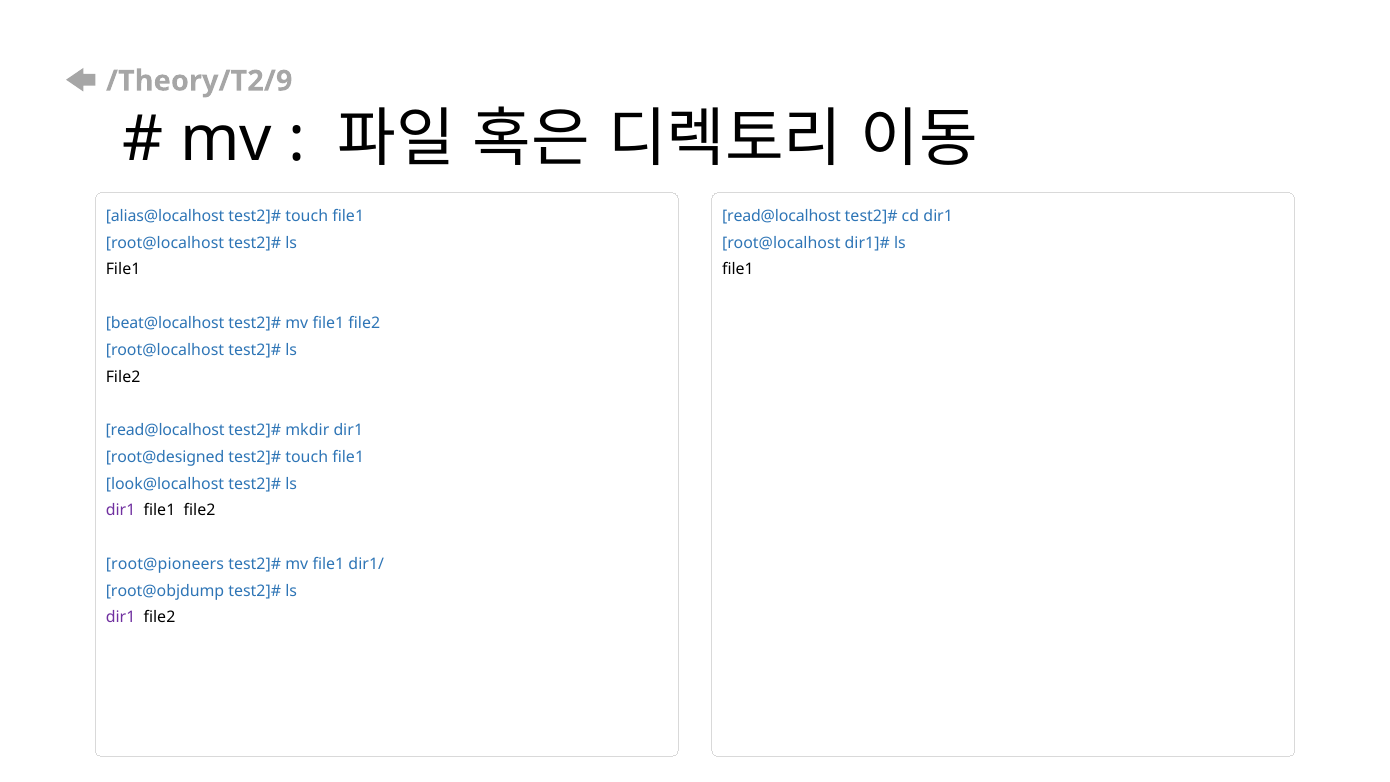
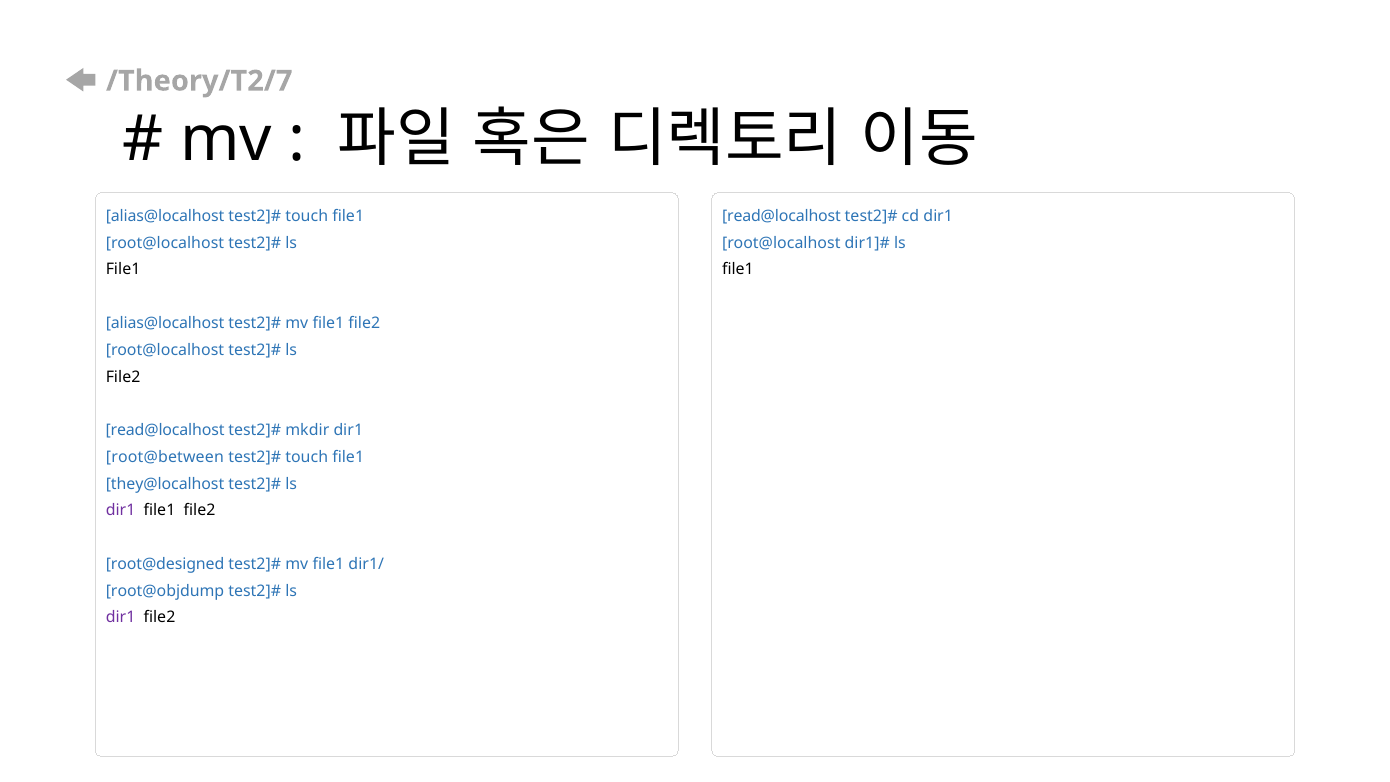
/Theory/T2/9: /Theory/T2/9 -> /Theory/T2/7
beat@localhost at (165, 323): beat@localhost -> alias@localhost
root@designed: root@designed -> root@between
look@localhost: look@localhost -> they@localhost
root@pioneers: root@pioneers -> root@designed
